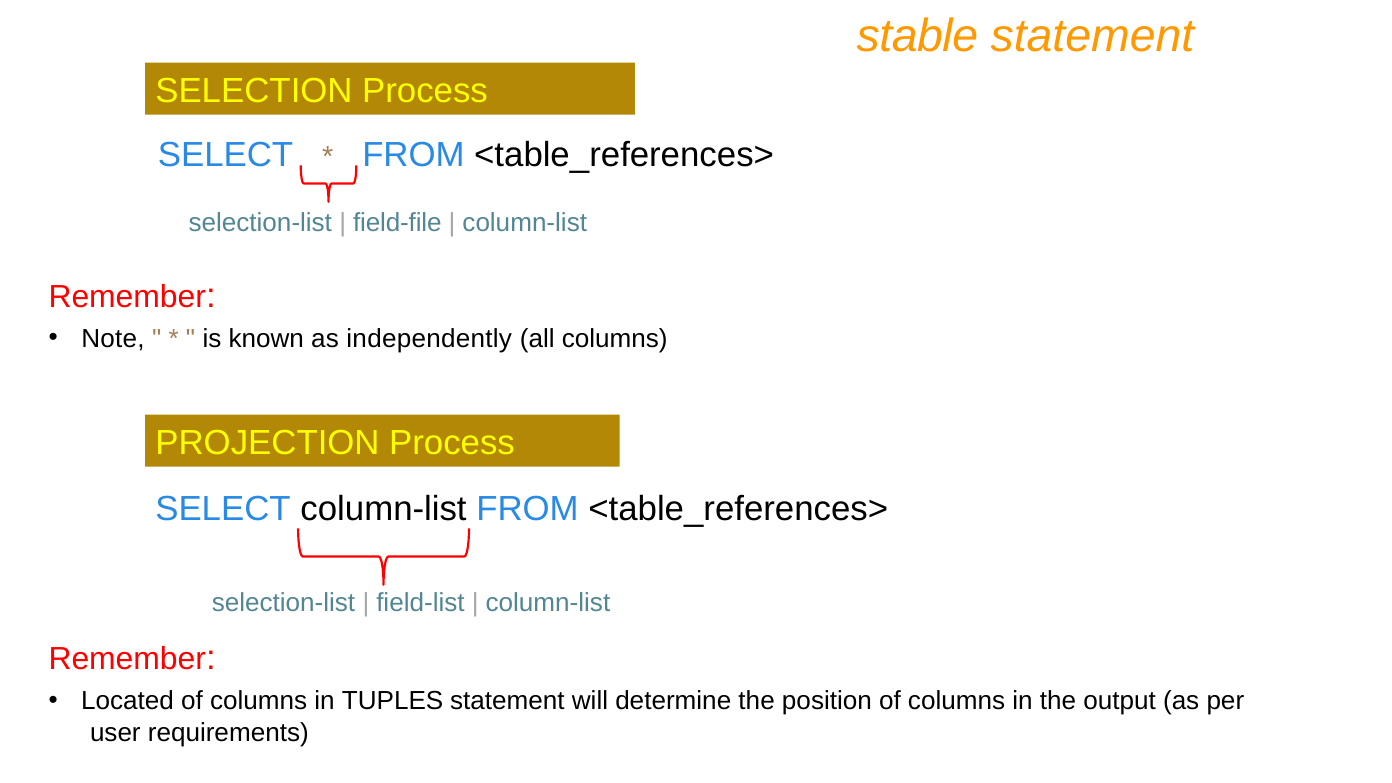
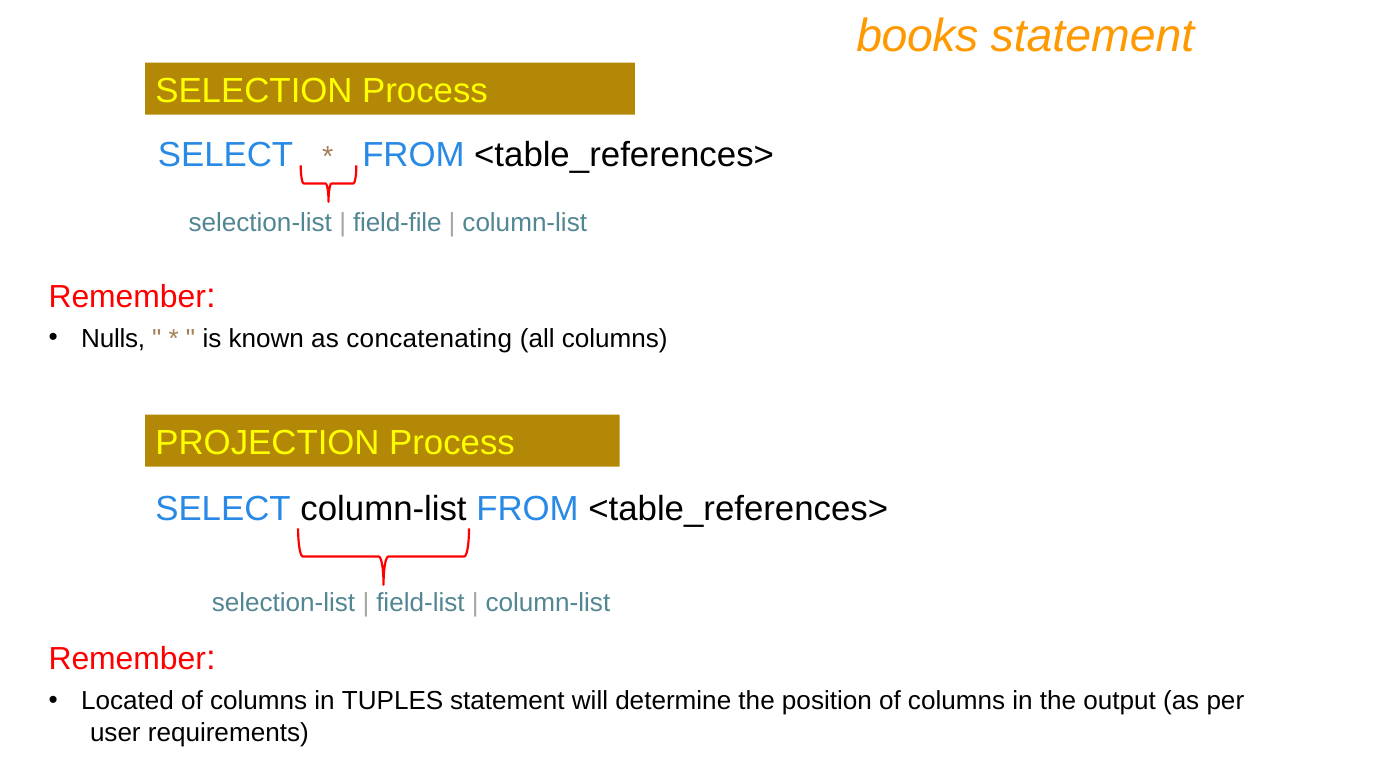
stable: stable -> books
Note: Note -> Nulls
independently: independently -> concatenating
